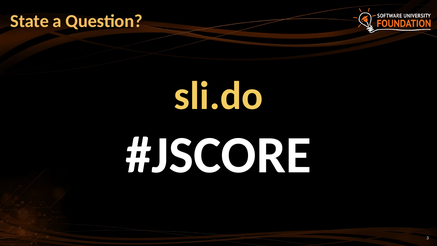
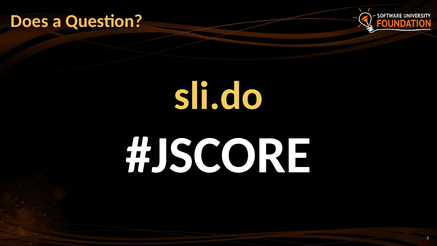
State: State -> Does
